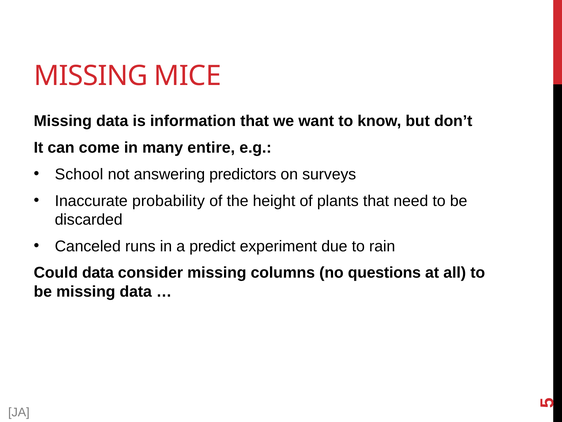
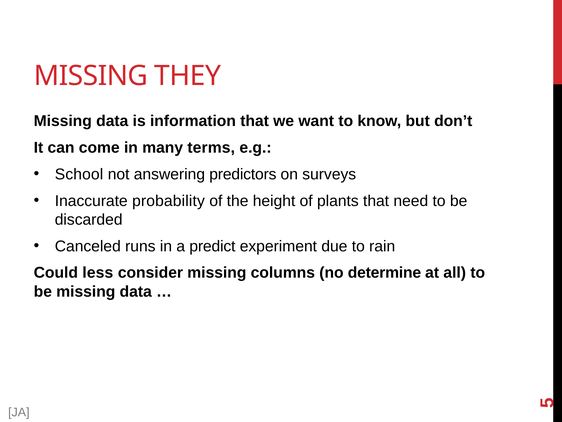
MICE: MICE -> THEY
entire: entire -> terms
Could data: data -> less
questions: questions -> determine
